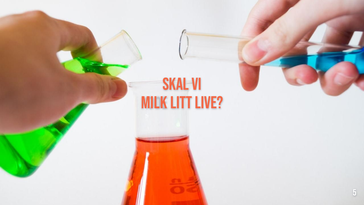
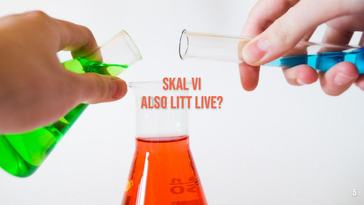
milk: milk -> also
